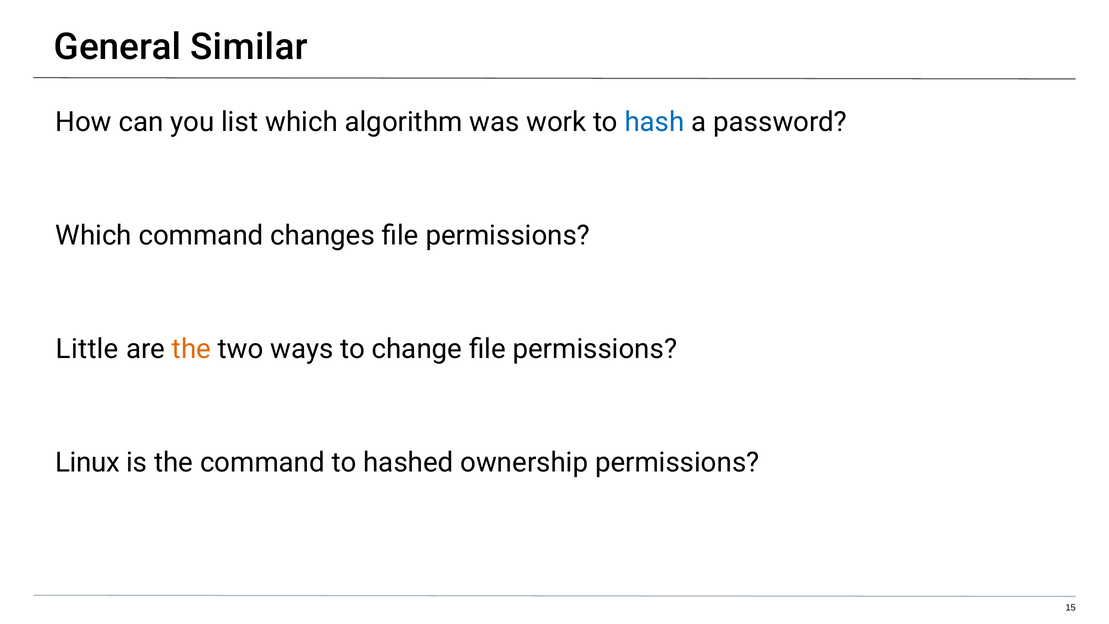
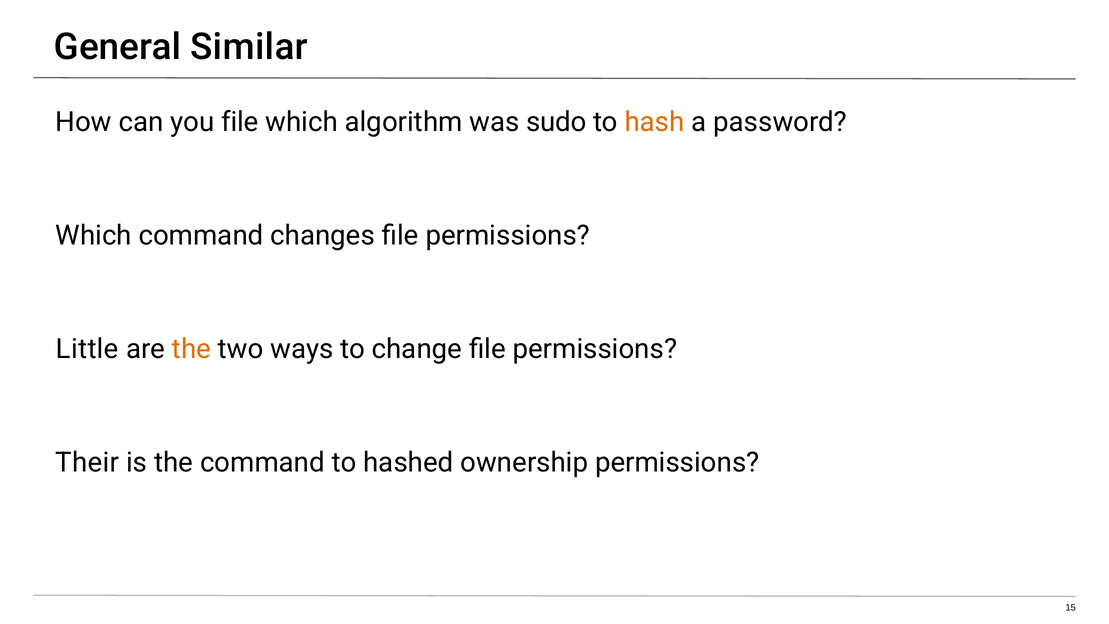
you list: list -> file
work: work -> sudo
hash colour: blue -> orange
Linux: Linux -> Their
